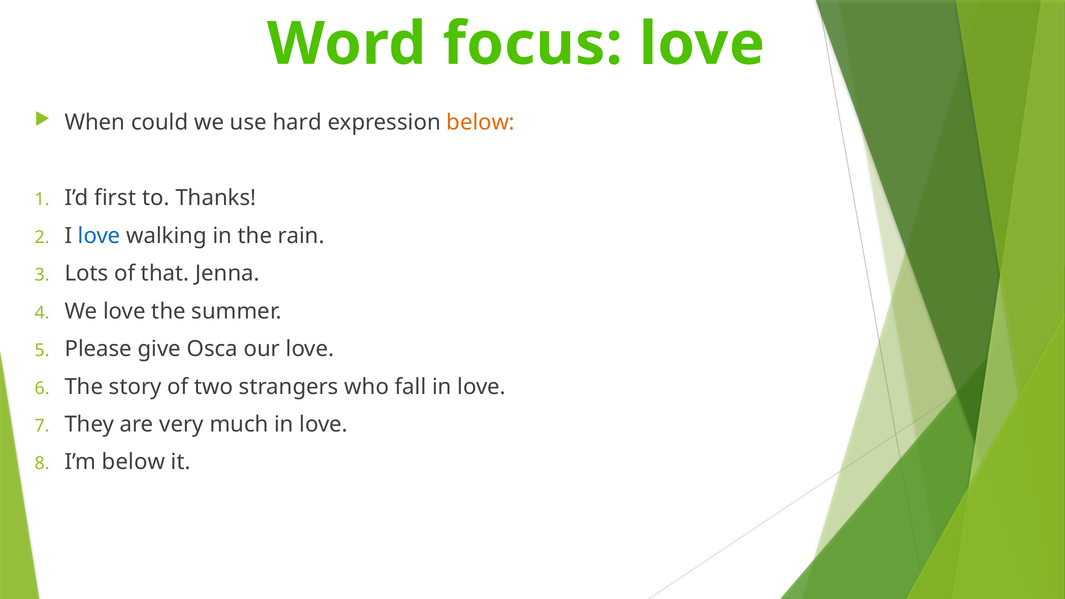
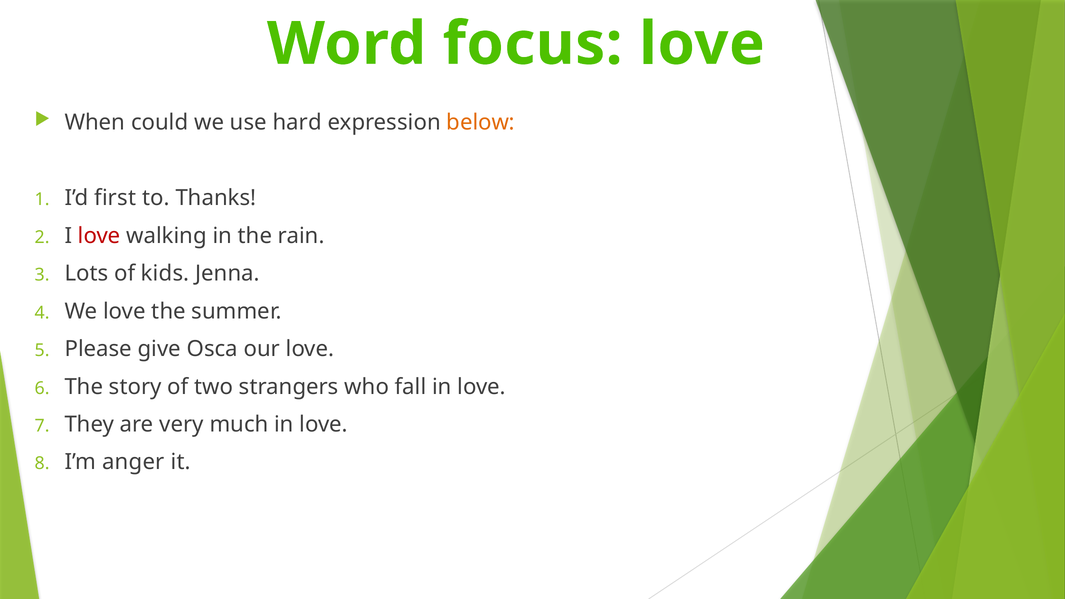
love at (99, 236) colour: blue -> red
that: that -> kids
I’m below: below -> anger
